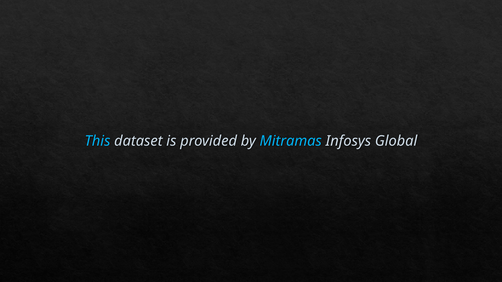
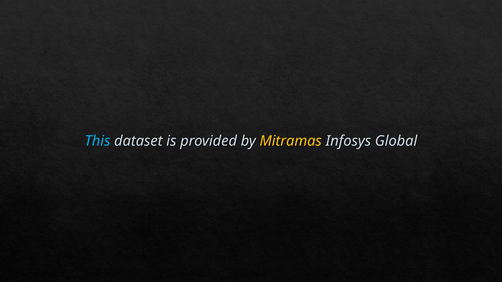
Mitramas colour: light blue -> yellow
